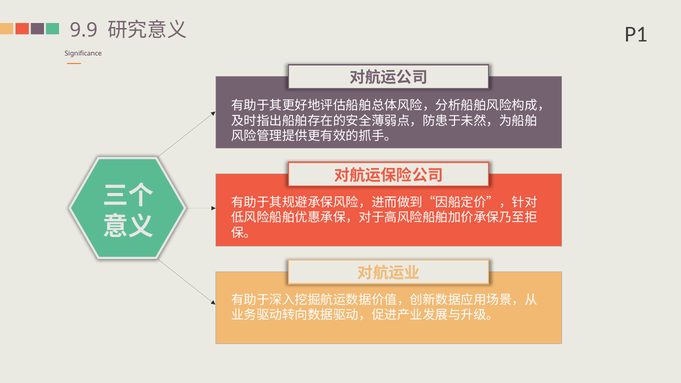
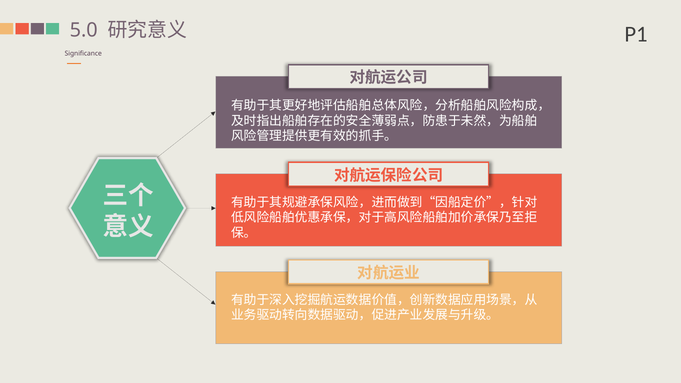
9.9: 9.9 -> 5.0
